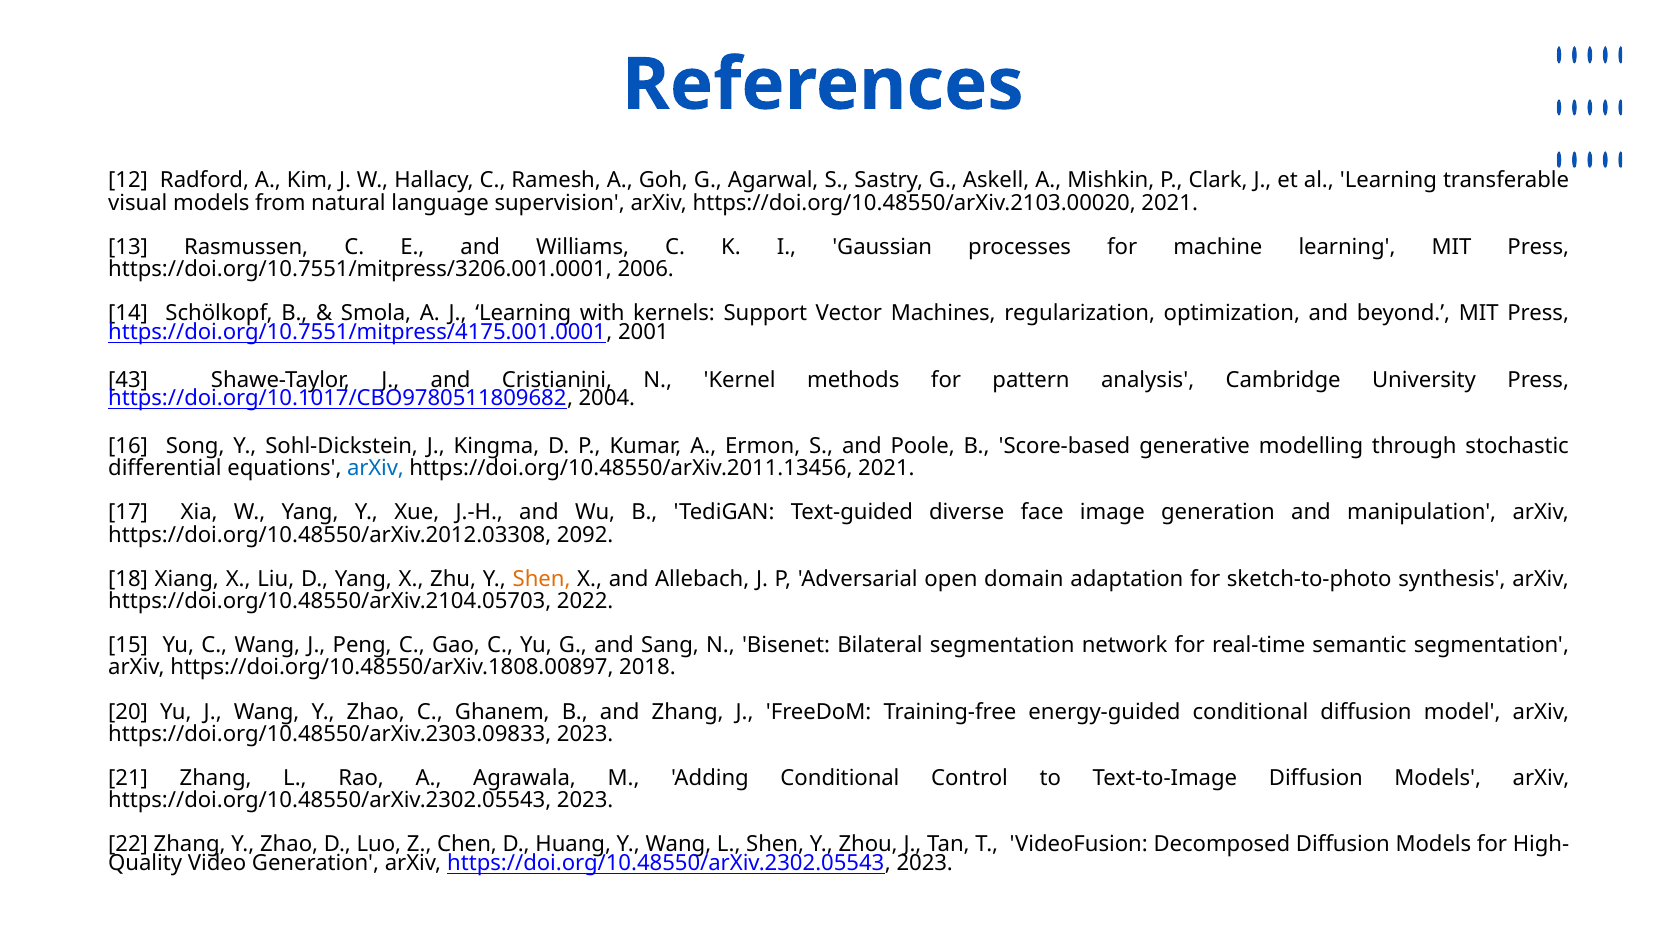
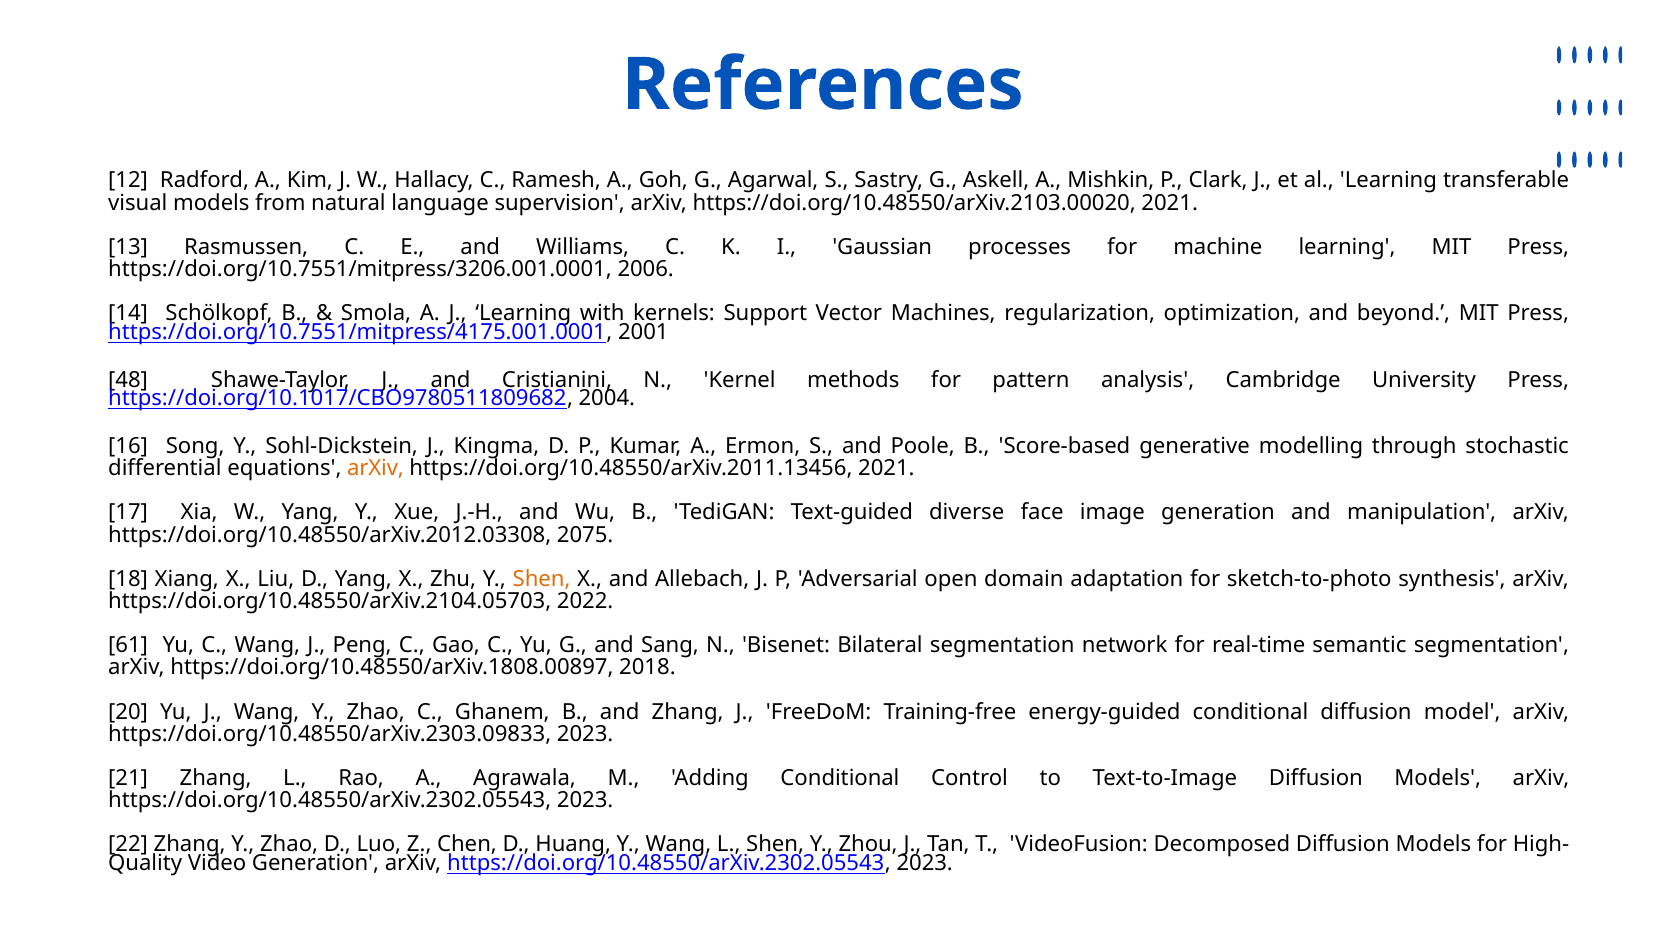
43: 43 -> 48
arXiv at (376, 469) colour: blue -> orange
2092: 2092 -> 2075
15: 15 -> 61
